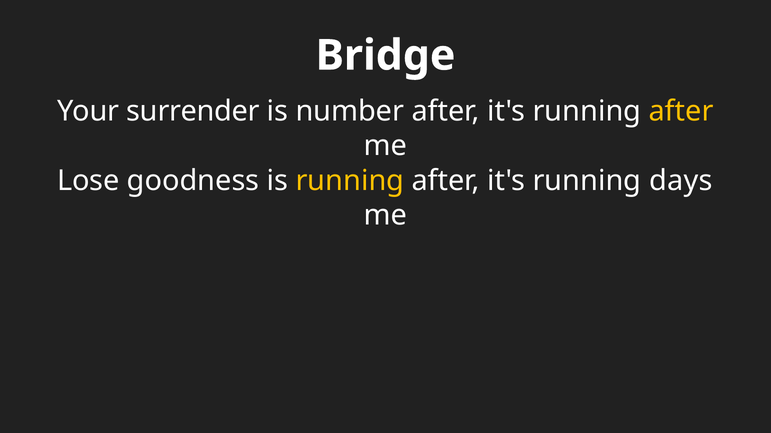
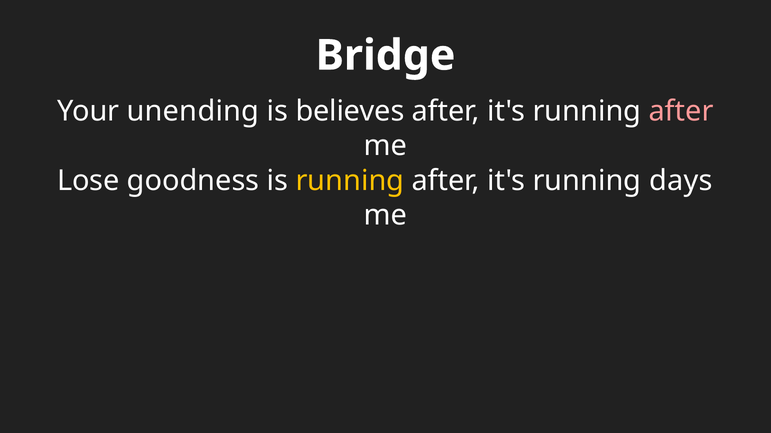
surrender: surrender -> unending
number: number -> believes
after at (681, 111) colour: yellow -> pink
